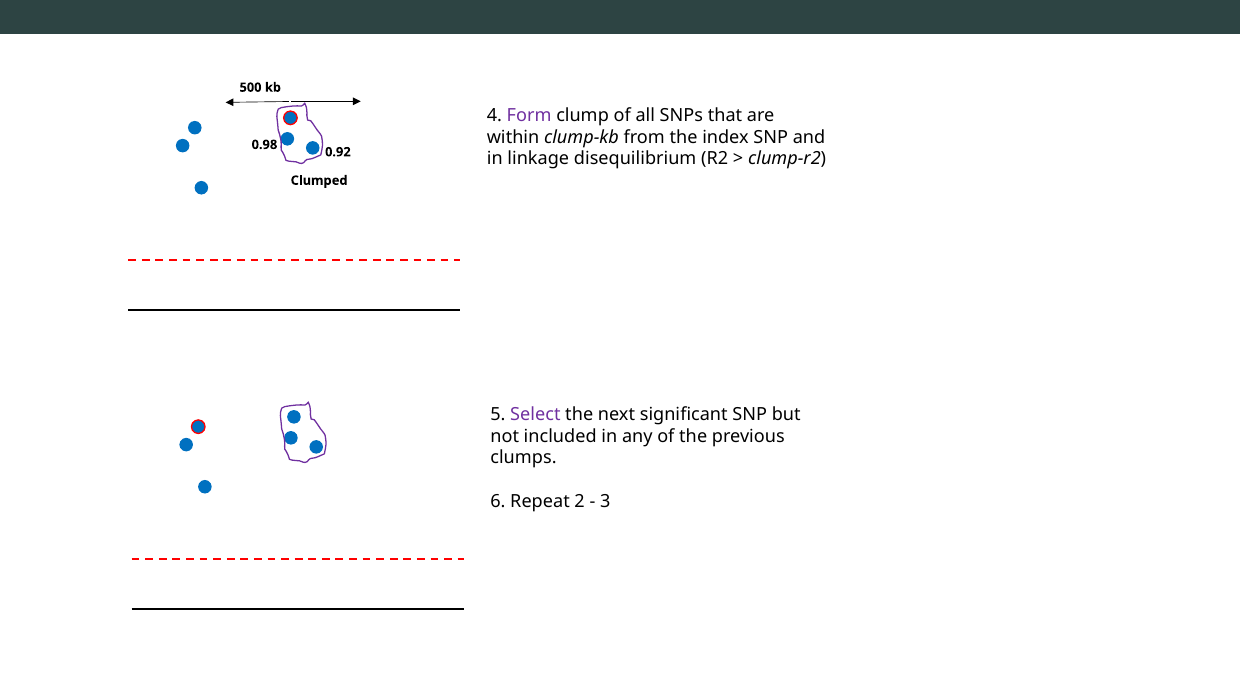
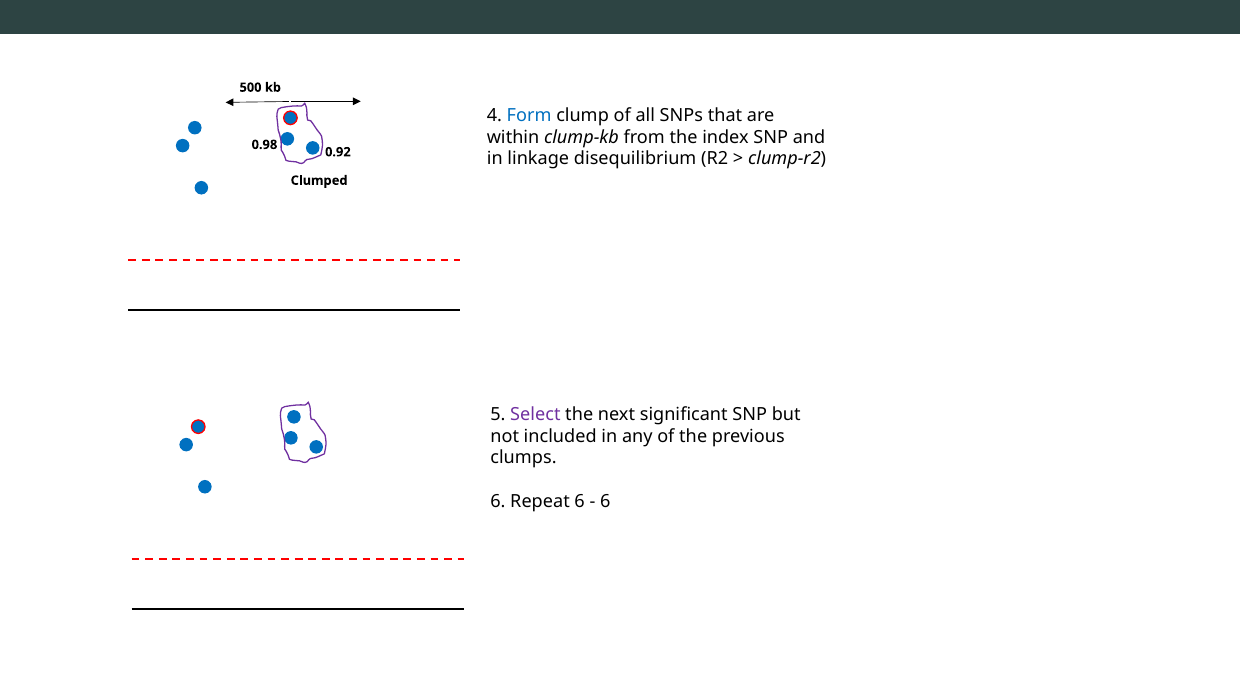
Form colour: purple -> blue
Repeat 2: 2 -> 6
3 at (605, 502): 3 -> 6
